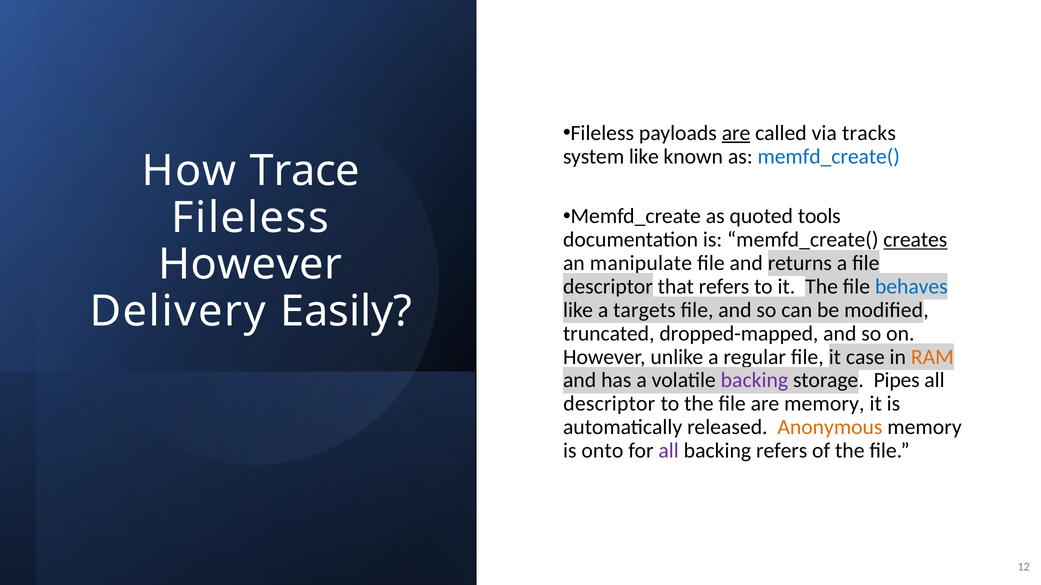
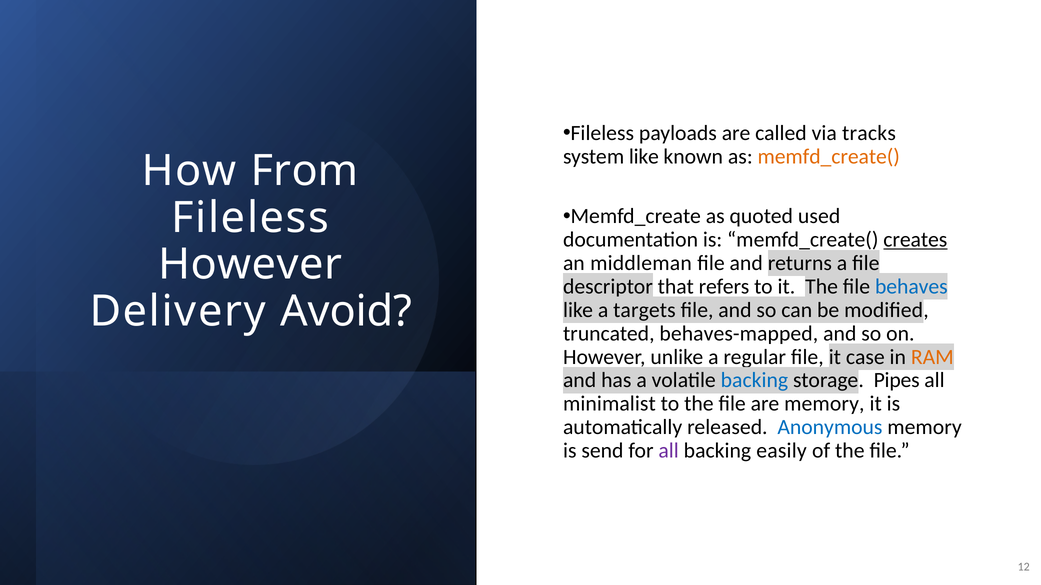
are at (736, 133) underline: present -> none
memfd_create( at (829, 157) colour: blue -> orange
Trace: Trace -> From
tools: tools -> used
manipulate: manipulate -> middleman
Easily: Easily -> Avoid
dropped-mapped: dropped-mapped -> behaves-mapped
backing at (754, 381) colour: purple -> blue
descriptor at (609, 404): descriptor -> minimalist
Anonymous colour: orange -> blue
onto: onto -> send
backing refers: refers -> easily
